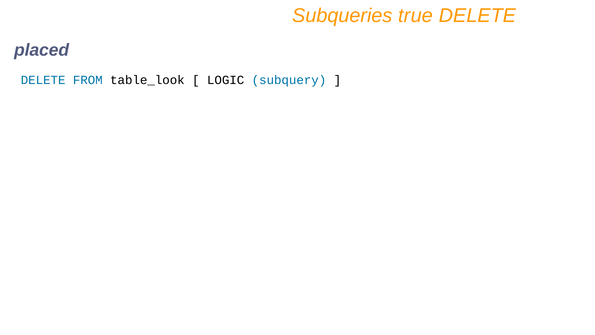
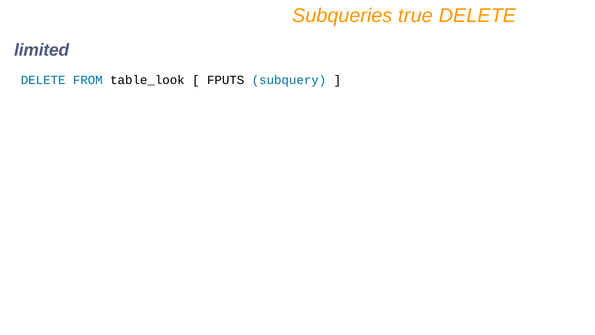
placed: placed -> limited
LOGIC: LOGIC -> FPUTS
